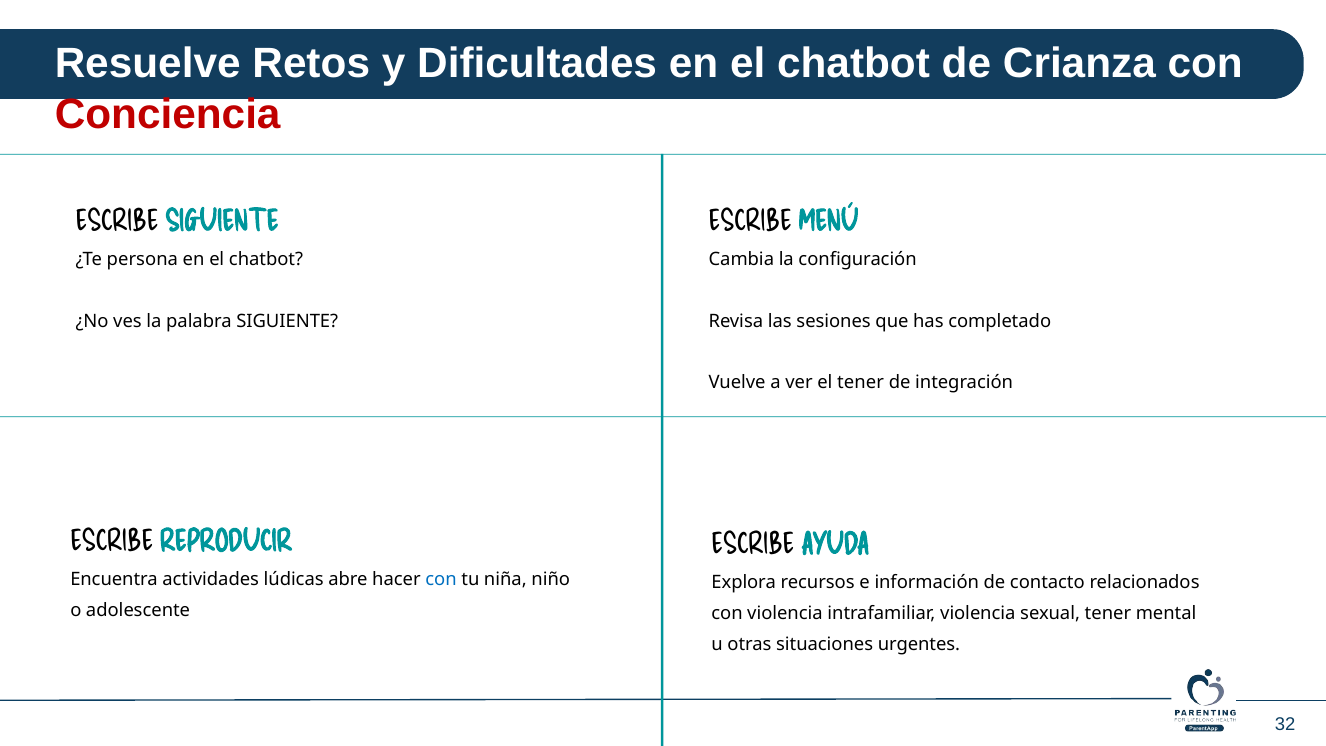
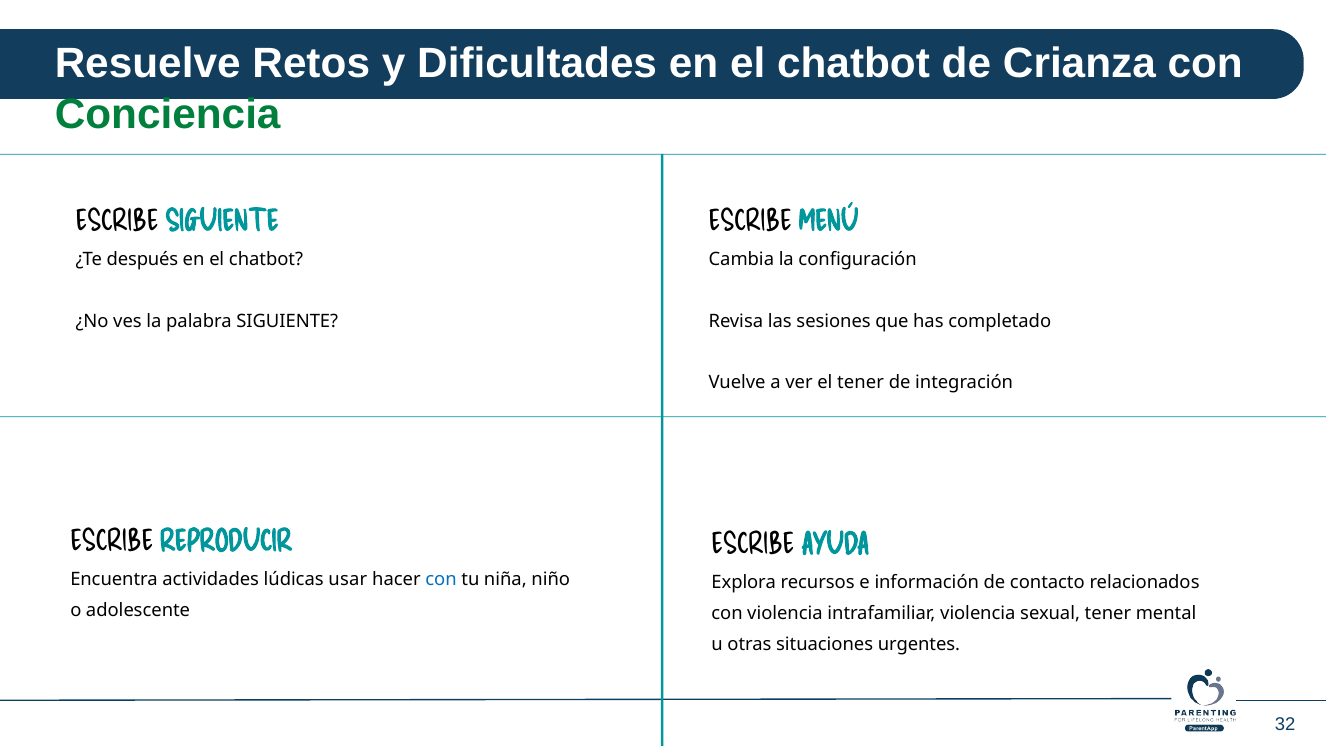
Conciencia colour: red -> green
persona: persona -> después
abre: abre -> usar
